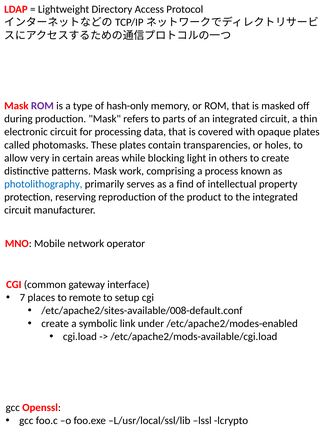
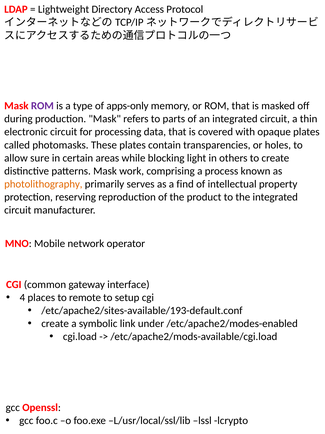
hash-only: hash-only -> apps-only
very: very -> sure
photolithography colour: blue -> orange
7: 7 -> 4
/etc/apache2/sites-available/008-default.conf: /etc/apache2/sites-available/008-default.conf -> /etc/apache2/sites-available/193-default.conf
